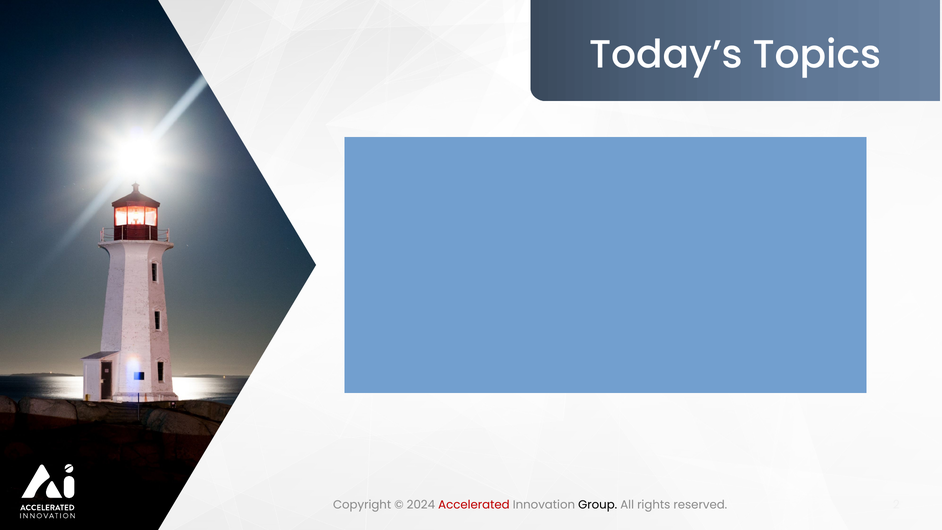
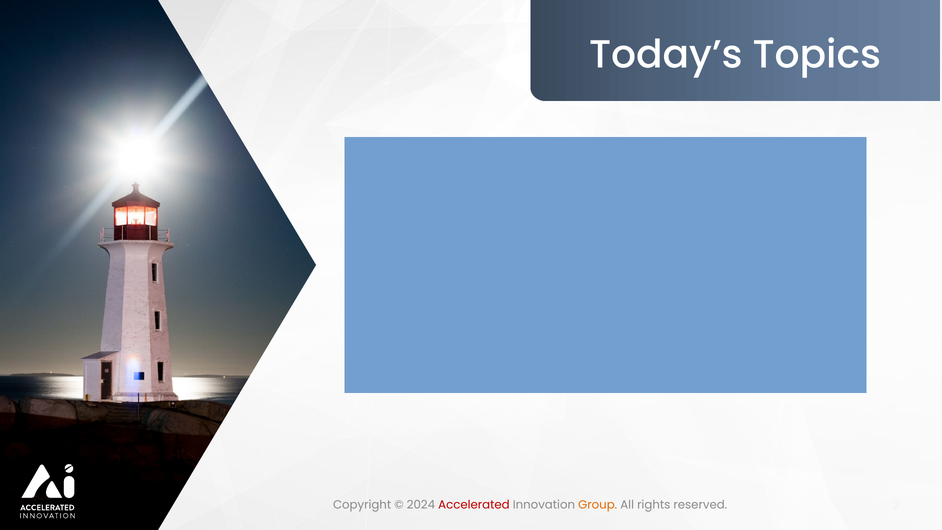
Group colour: black -> orange
